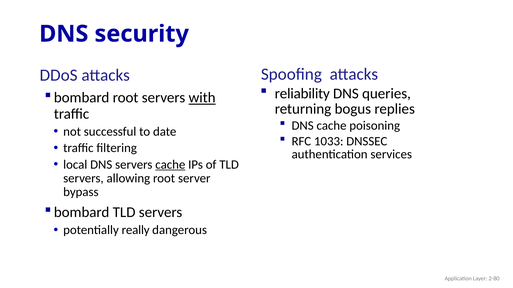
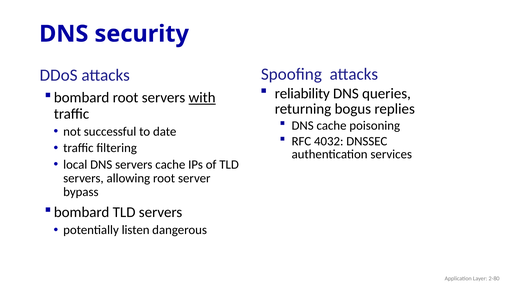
1033: 1033 -> 4032
cache at (170, 165) underline: present -> none
really: really -> listen
